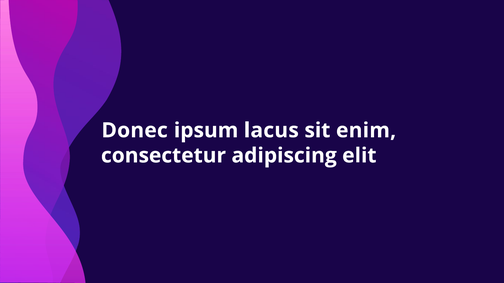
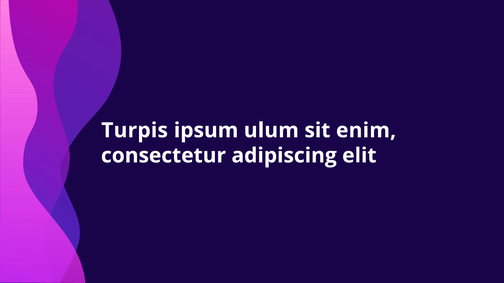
Donec: Donec -> Turpis
lacus: lacus -> ulum
